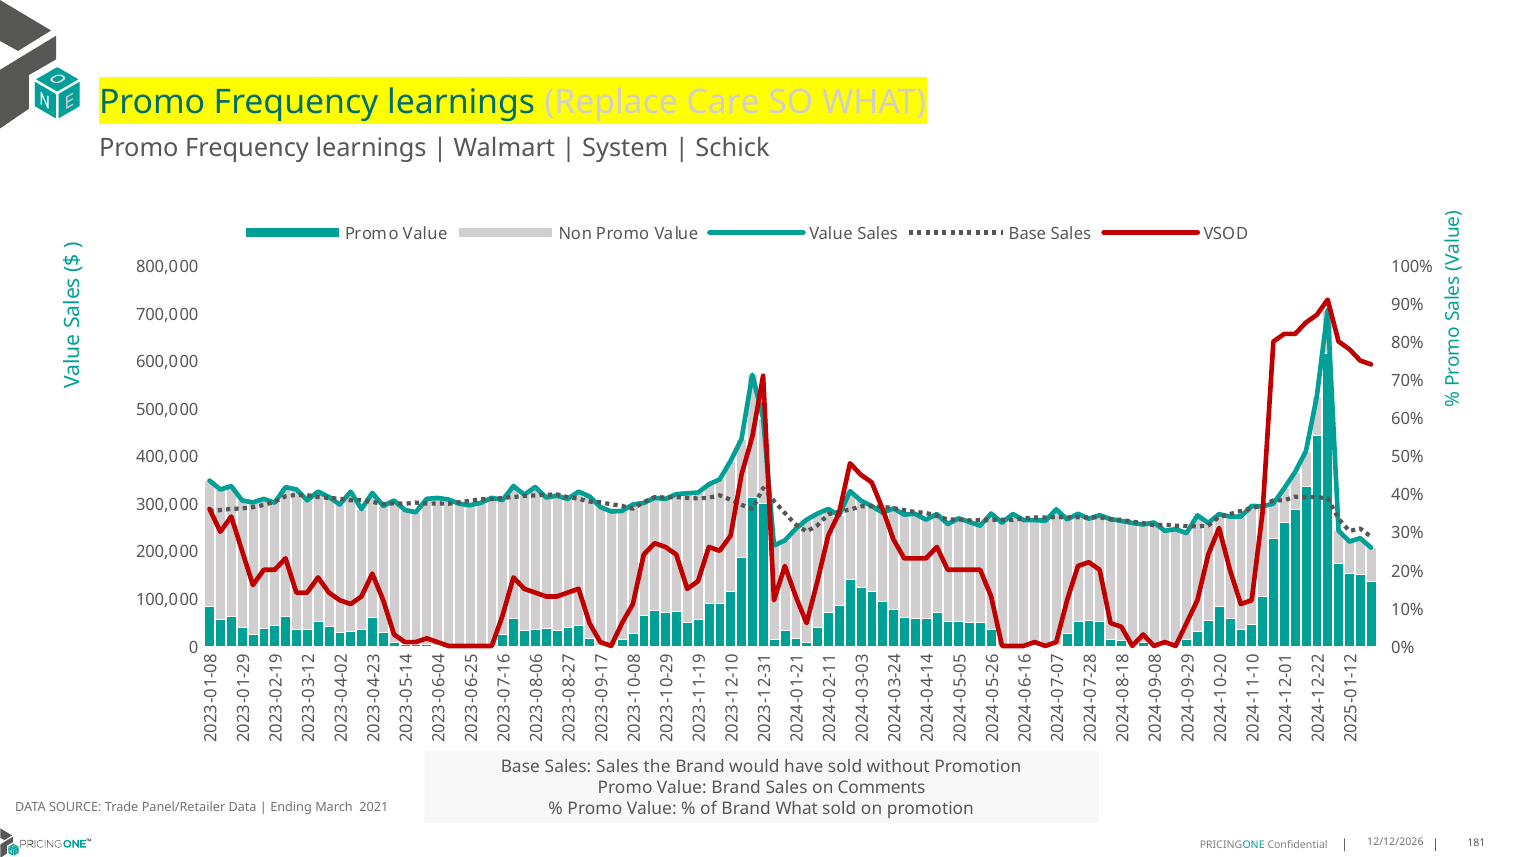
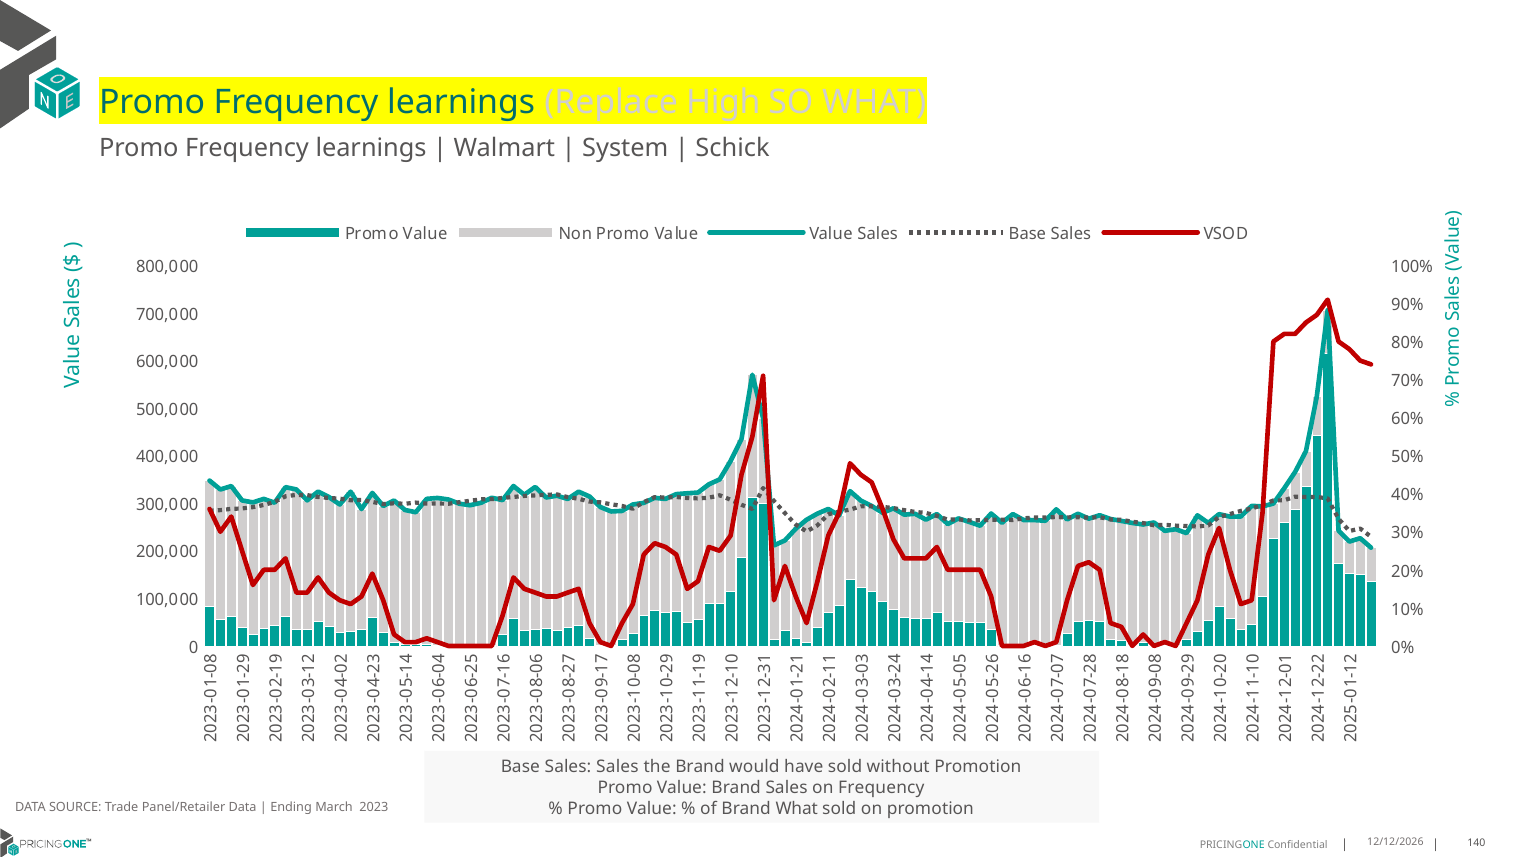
Care: Care -> High
on Comments: Comments -> Frequency
2021: 2021 -> 2023
181: 181 -> 140
